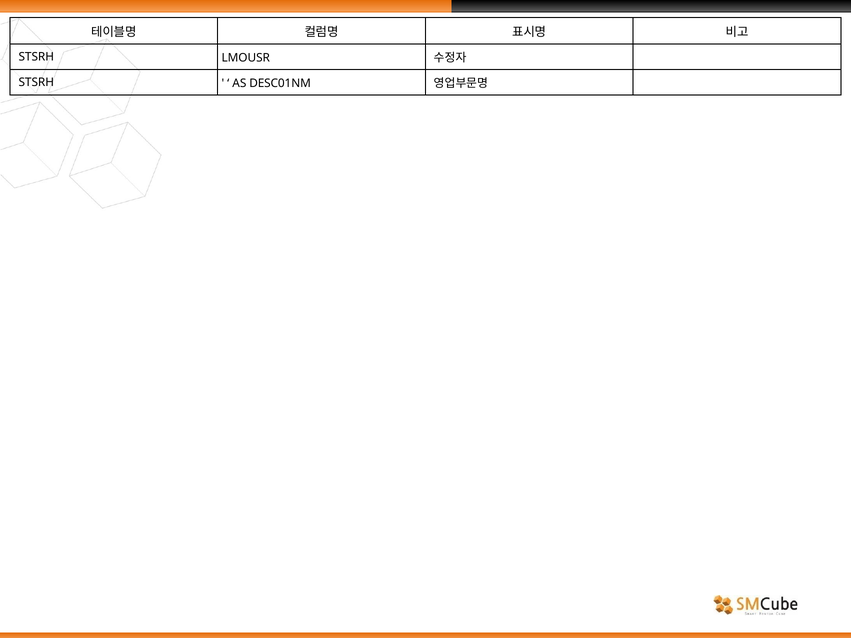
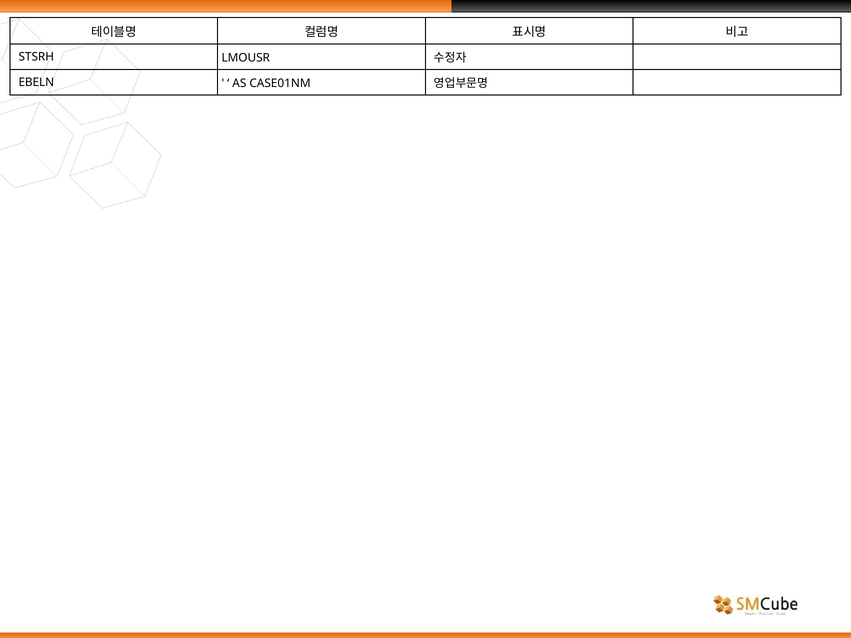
STSRH at (36, 83): STSRH -> EBELN
DESC01NM: DESC01NM -> CASE01NM
